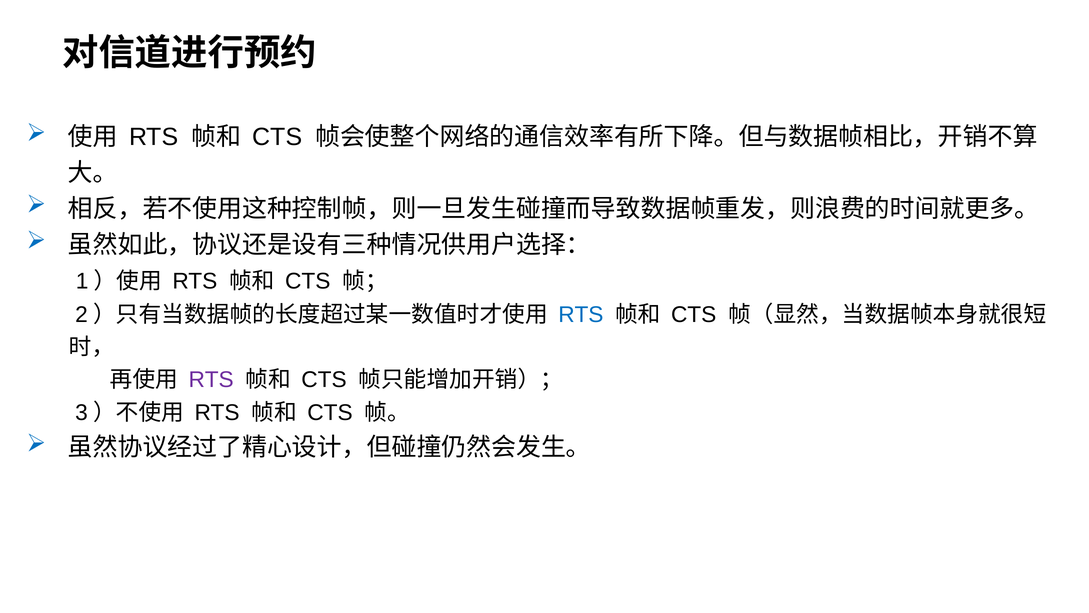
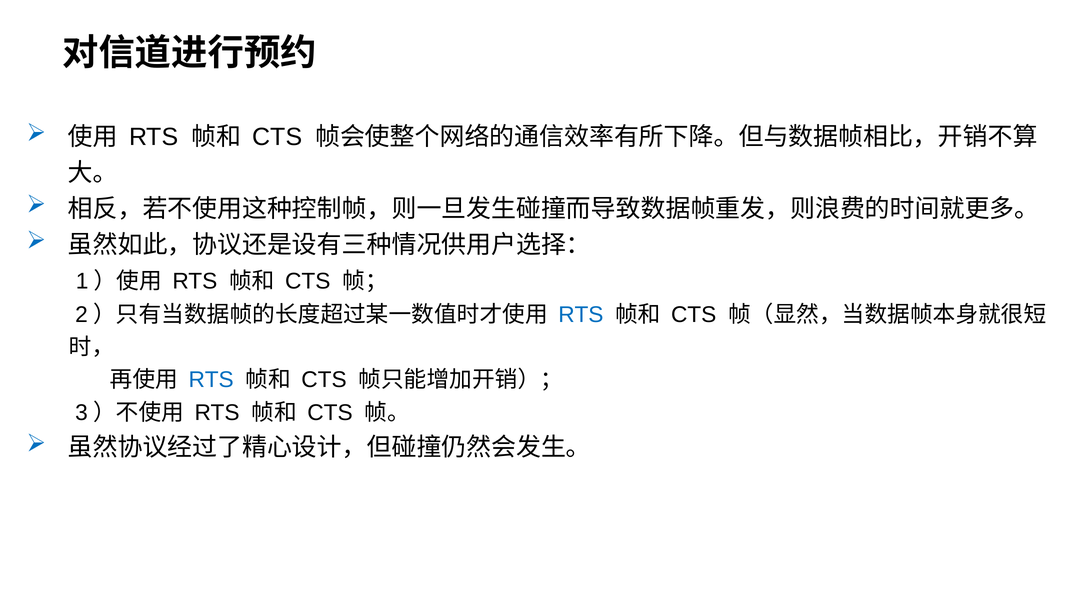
RTS at (211, 380) colour: purple -> blue
